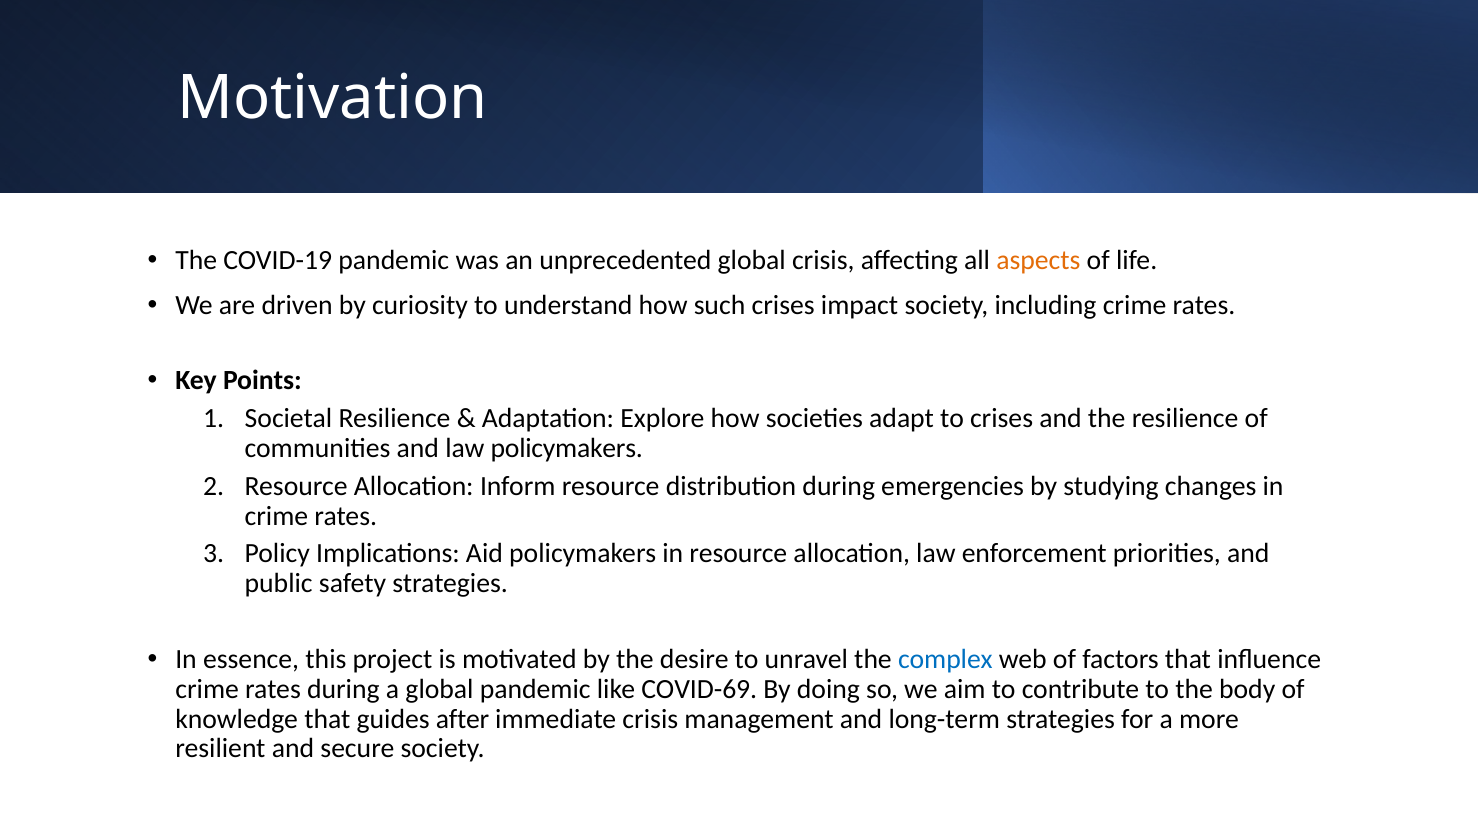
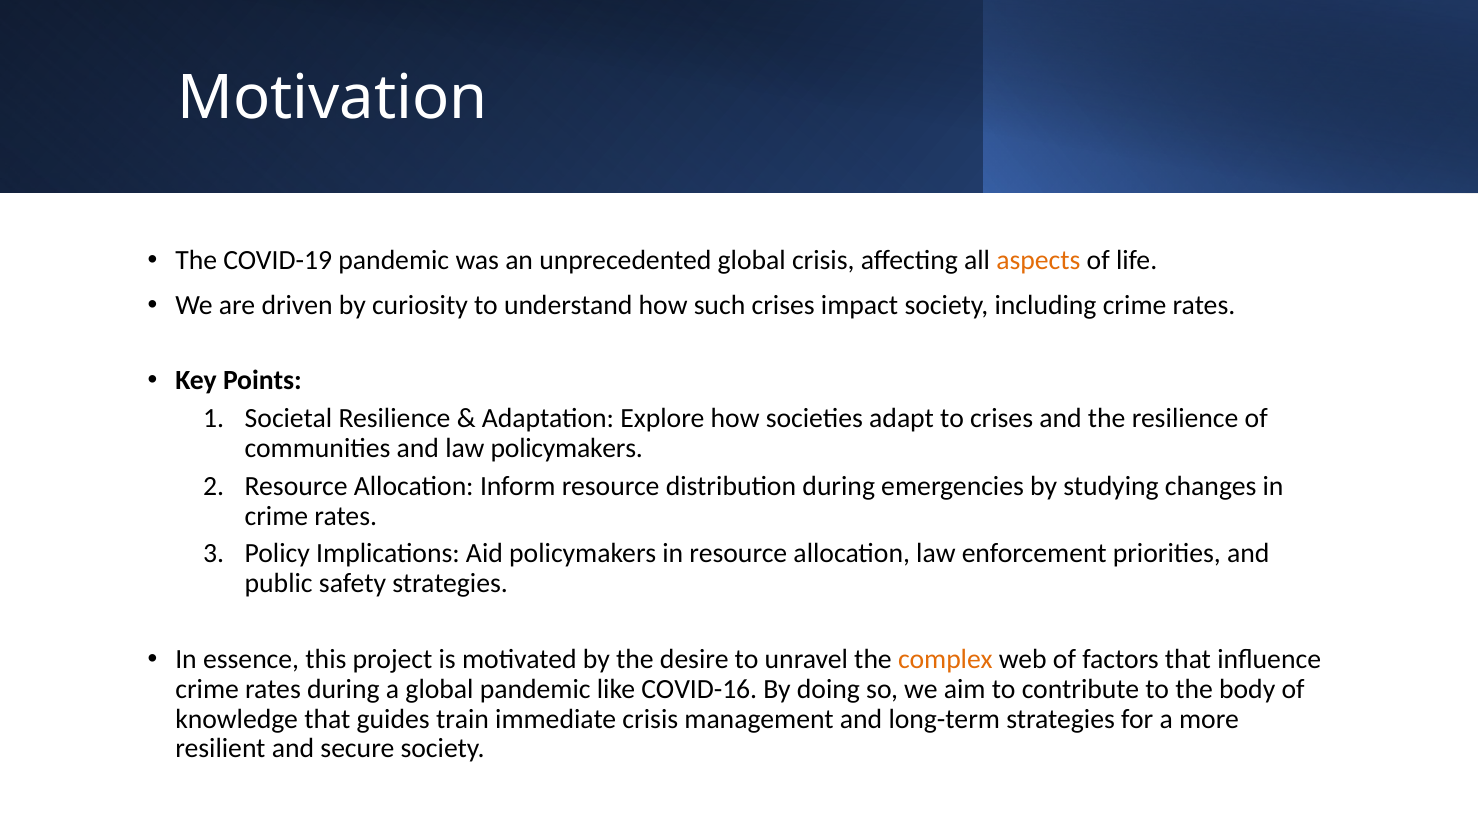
complex colour: blue -> orange
COVID-69: COVID-69 -> COVID-16
after: after -> train
